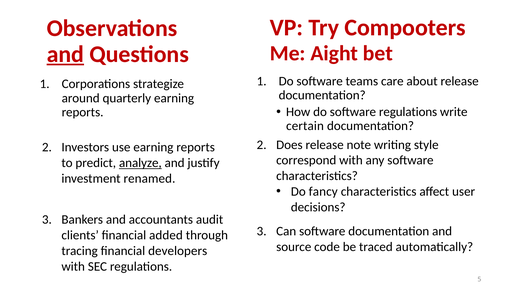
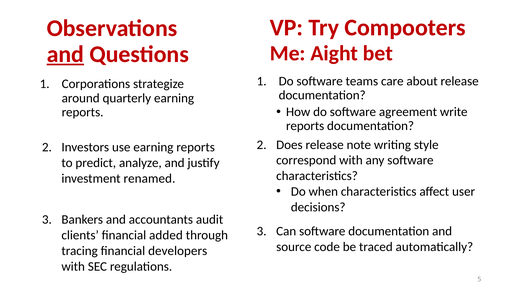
software regulations: regulations -> agreement
certain at (305, 126): certain -> reports
analyze underline: present -> none
fancy: fancy -> when
